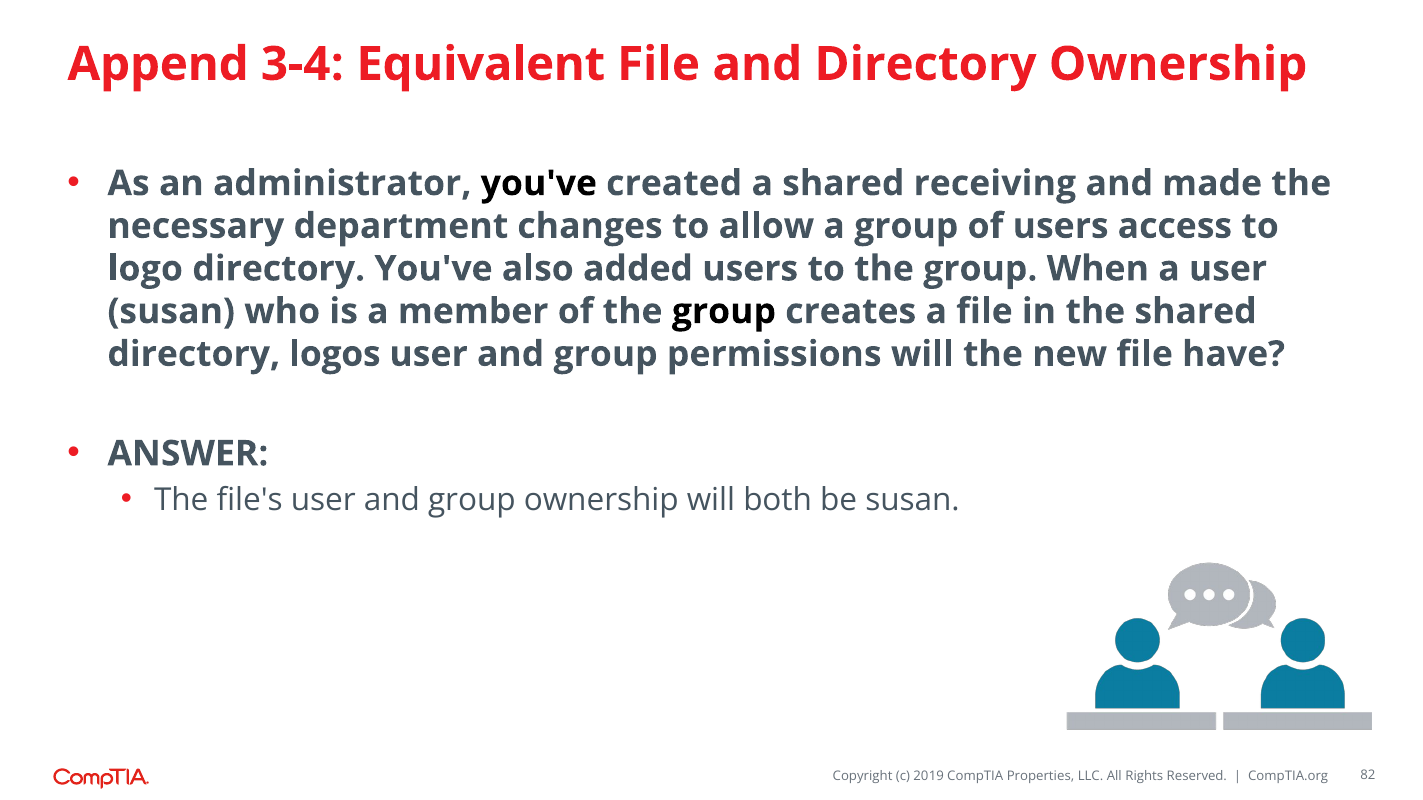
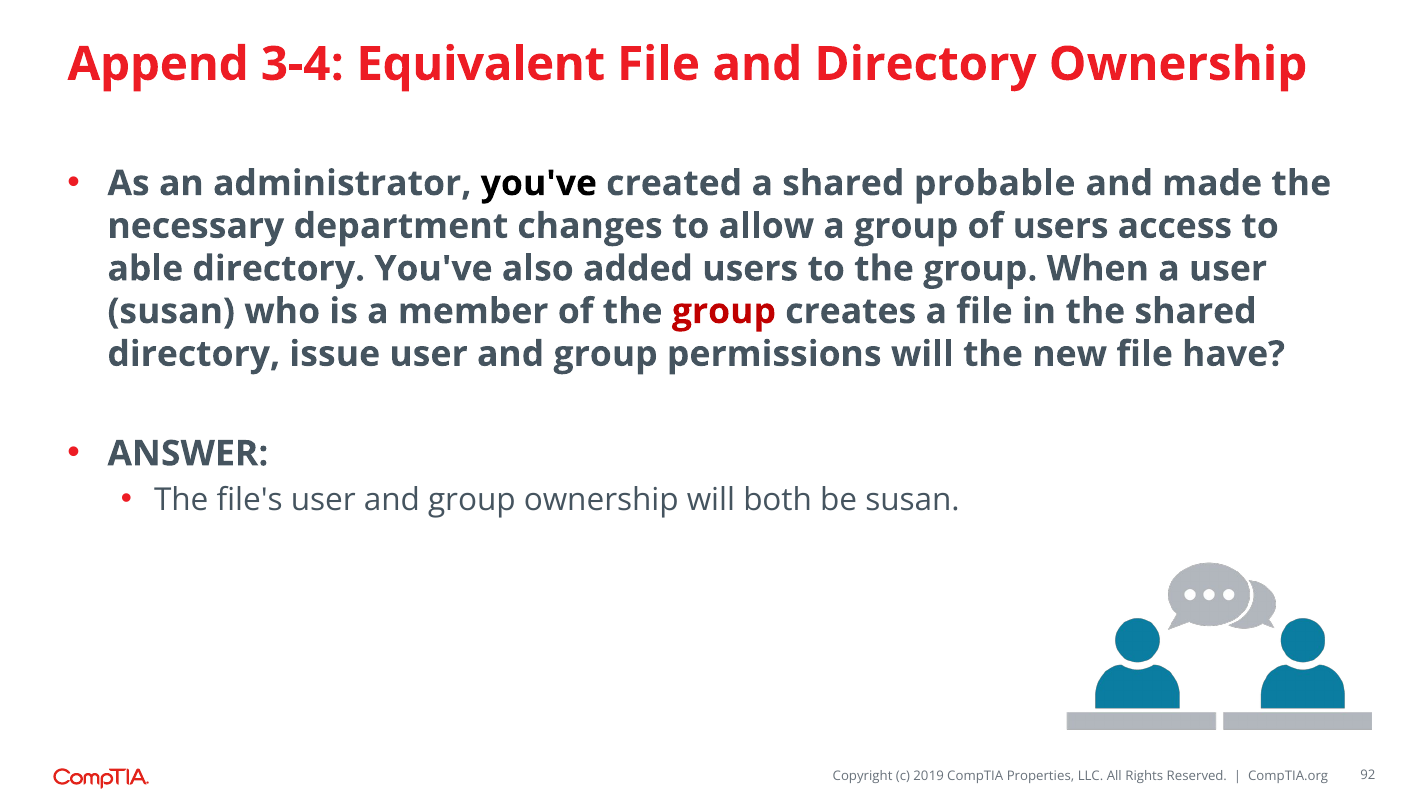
receiving: receiving -> probable
logo: logo -> able
group at (724, 312) colour: black -> red
logos: logos -> issue
82: 82 -> 92
